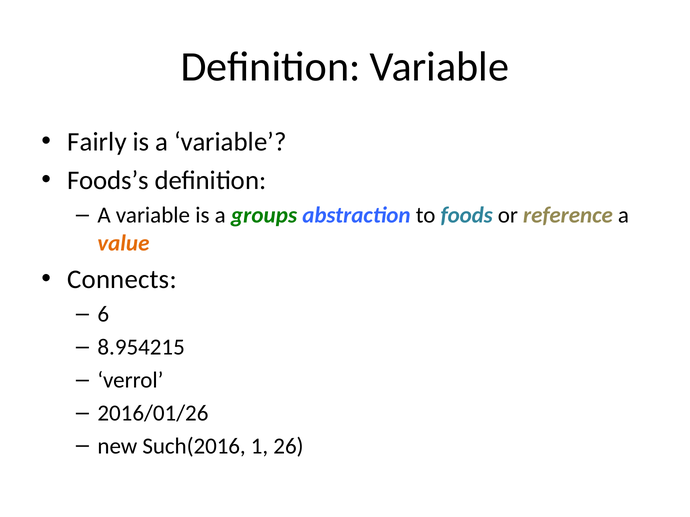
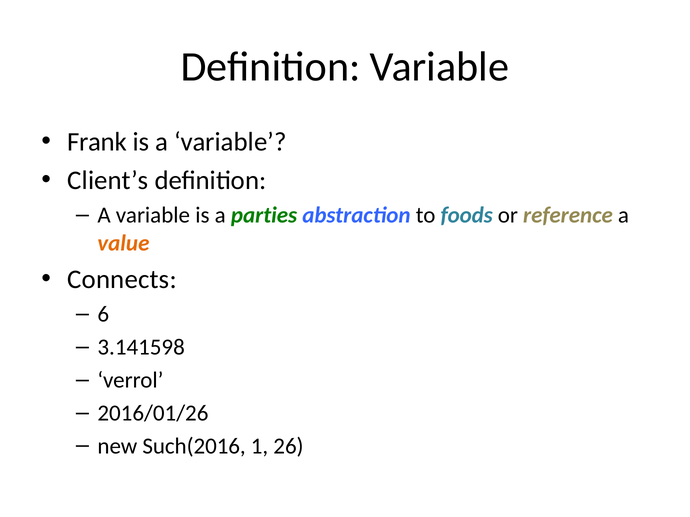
Fairly: Fairly -> Frank
Foods’s: Foods’s -> Client’s
groups: groups -> parties
8.954215: 8.954215 -> 3.141598
